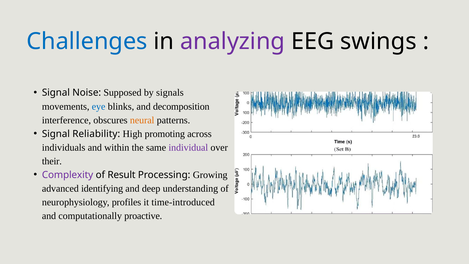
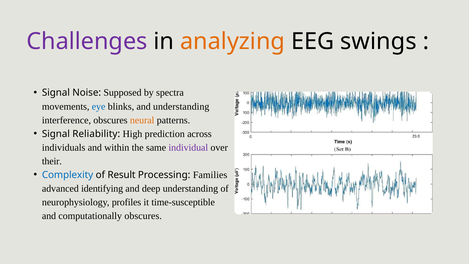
Challenges colour: blue -> purple
analyzing colour: purple -> orange
signals: signals -> spectra
and decomposition: decomposition -> understanding
promoting: promoting -> prediction
Complexity colour: purple -> blue
Growing: Growing -> Families
time-introduced: time-introduced -> time-susceptible
computationally proactive: proactive -> obscures
